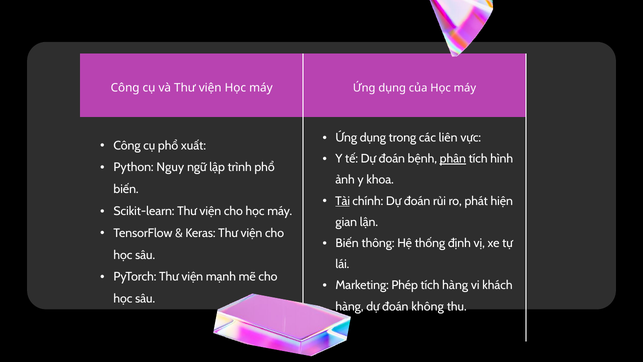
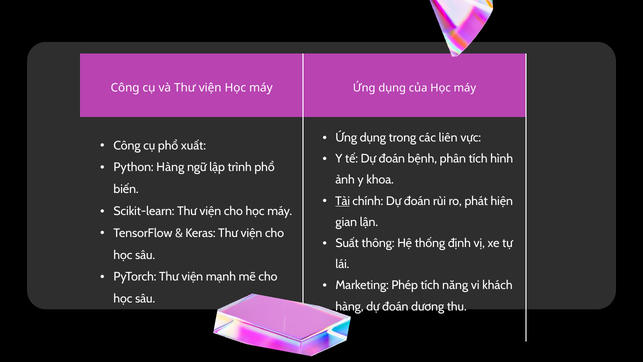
phân underline: present -> none
Python Nguy: Nguy -> Hàng
Biến at (347, 243): Biến -> Suất
tích hàng: hàng -> năng
không: không -> dương
